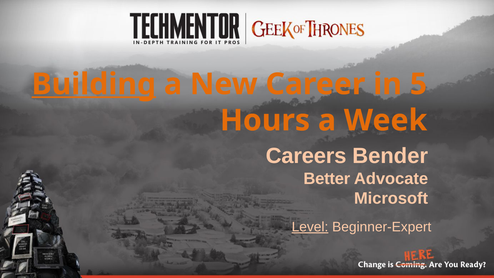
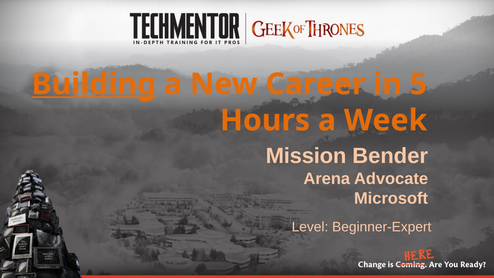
Careers: Careers -> Mission
Better: Better -> Arena
Level underline: present -> none
